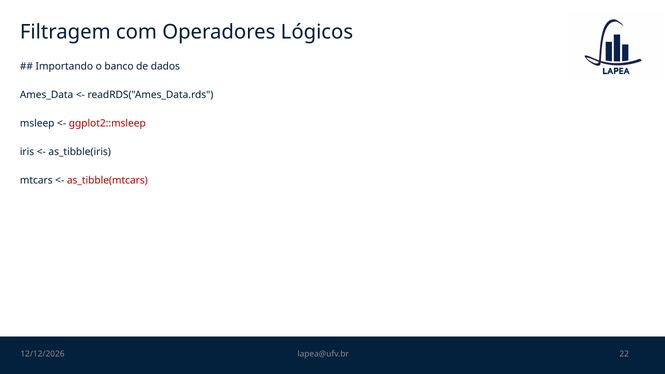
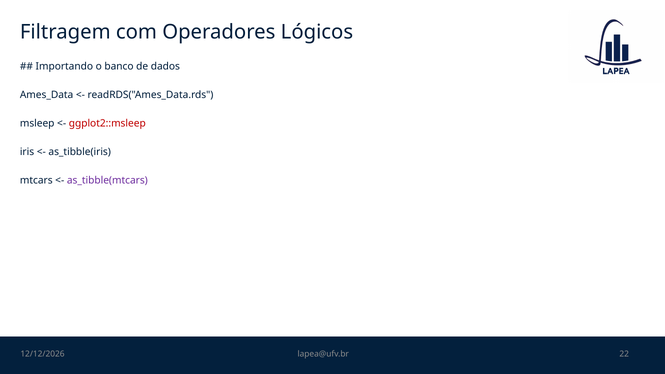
as_tibble(mtcars colour: red -> purple
